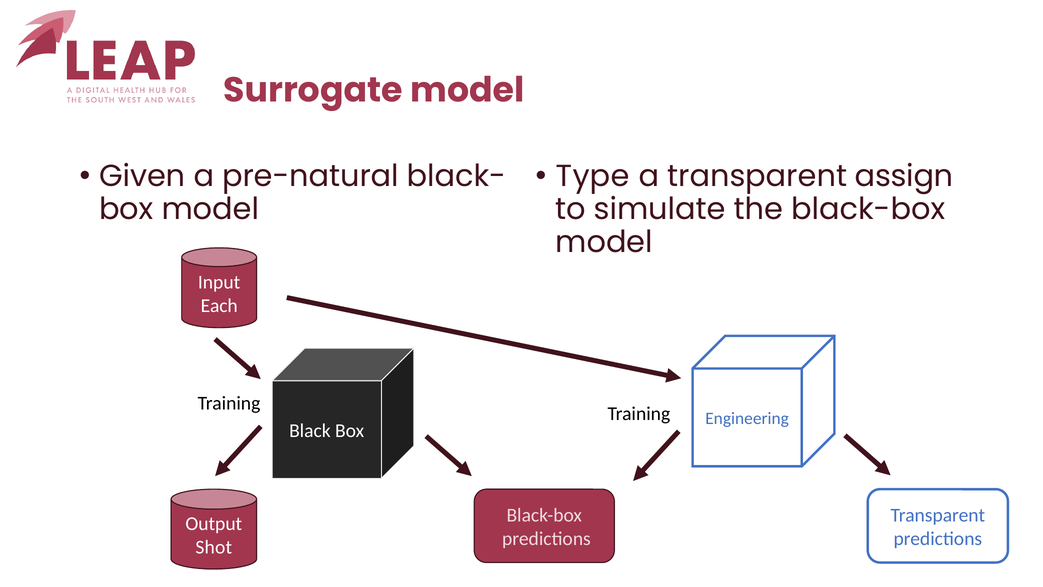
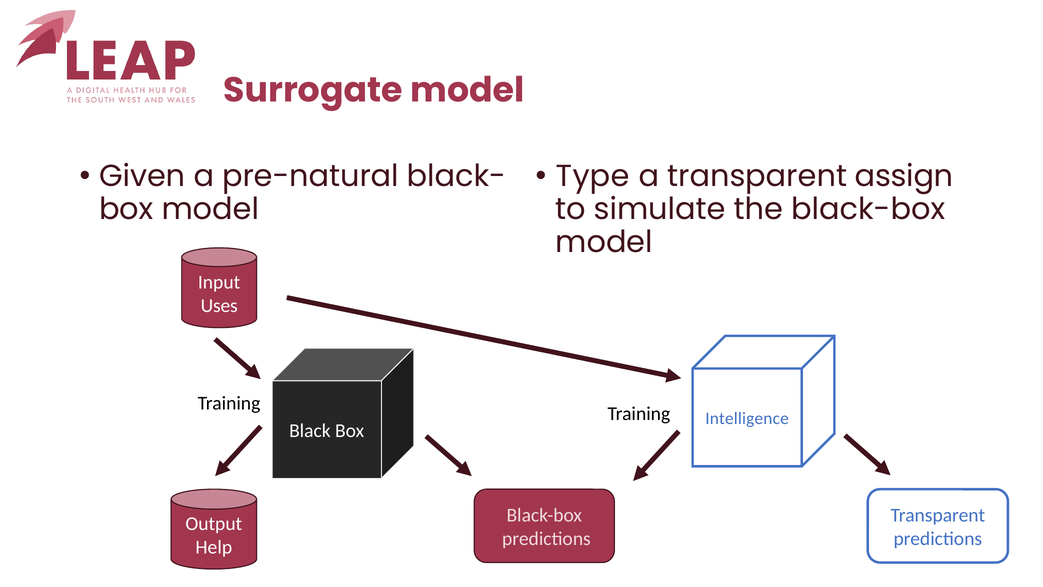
Each: Each -> Uses
Engineering: Engineering -> Intelligence
Shot: Shot -> Help
